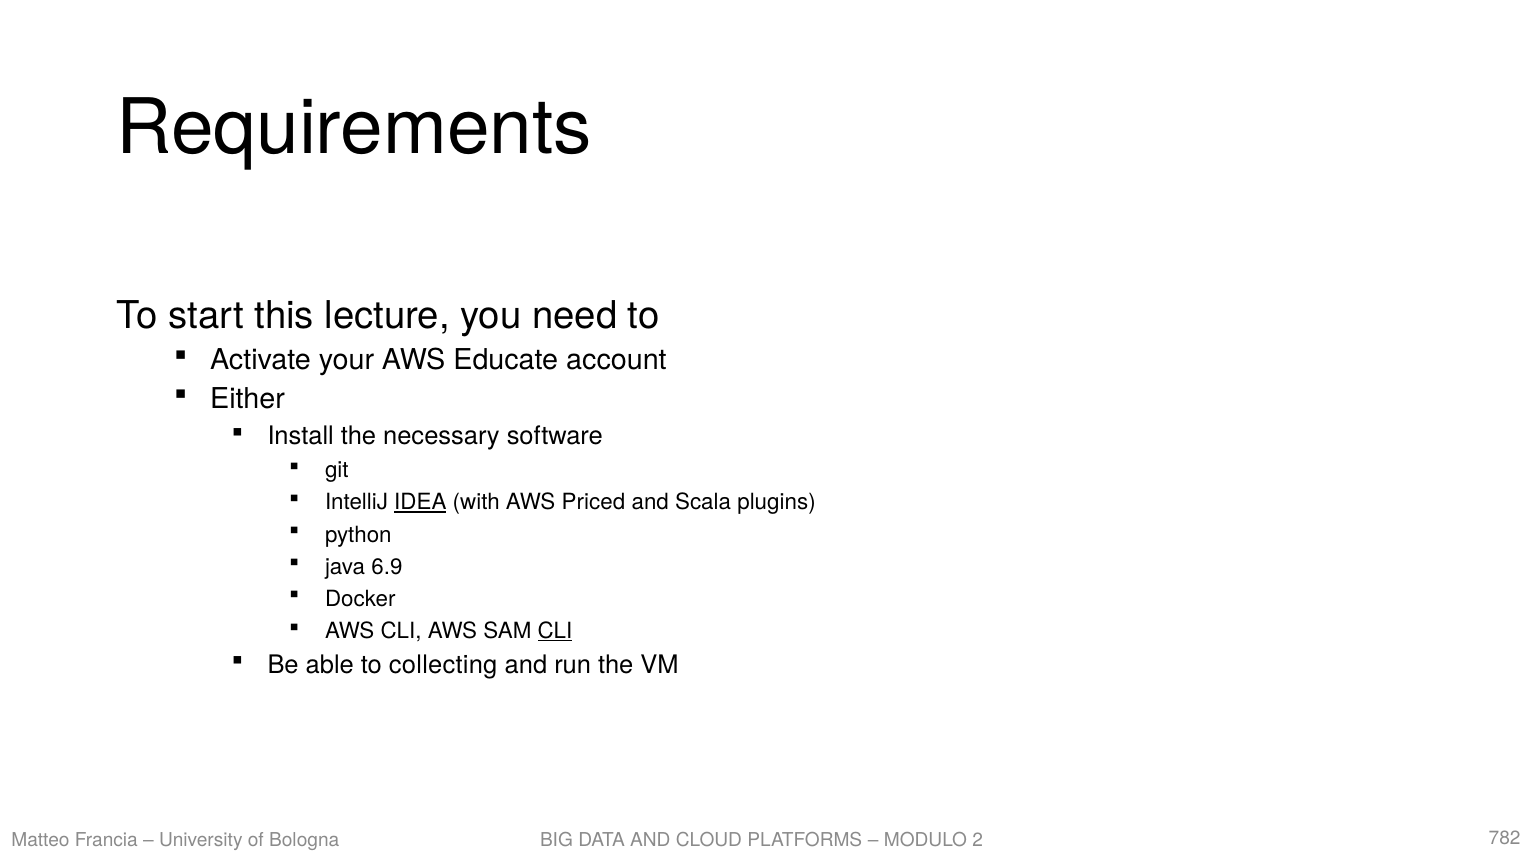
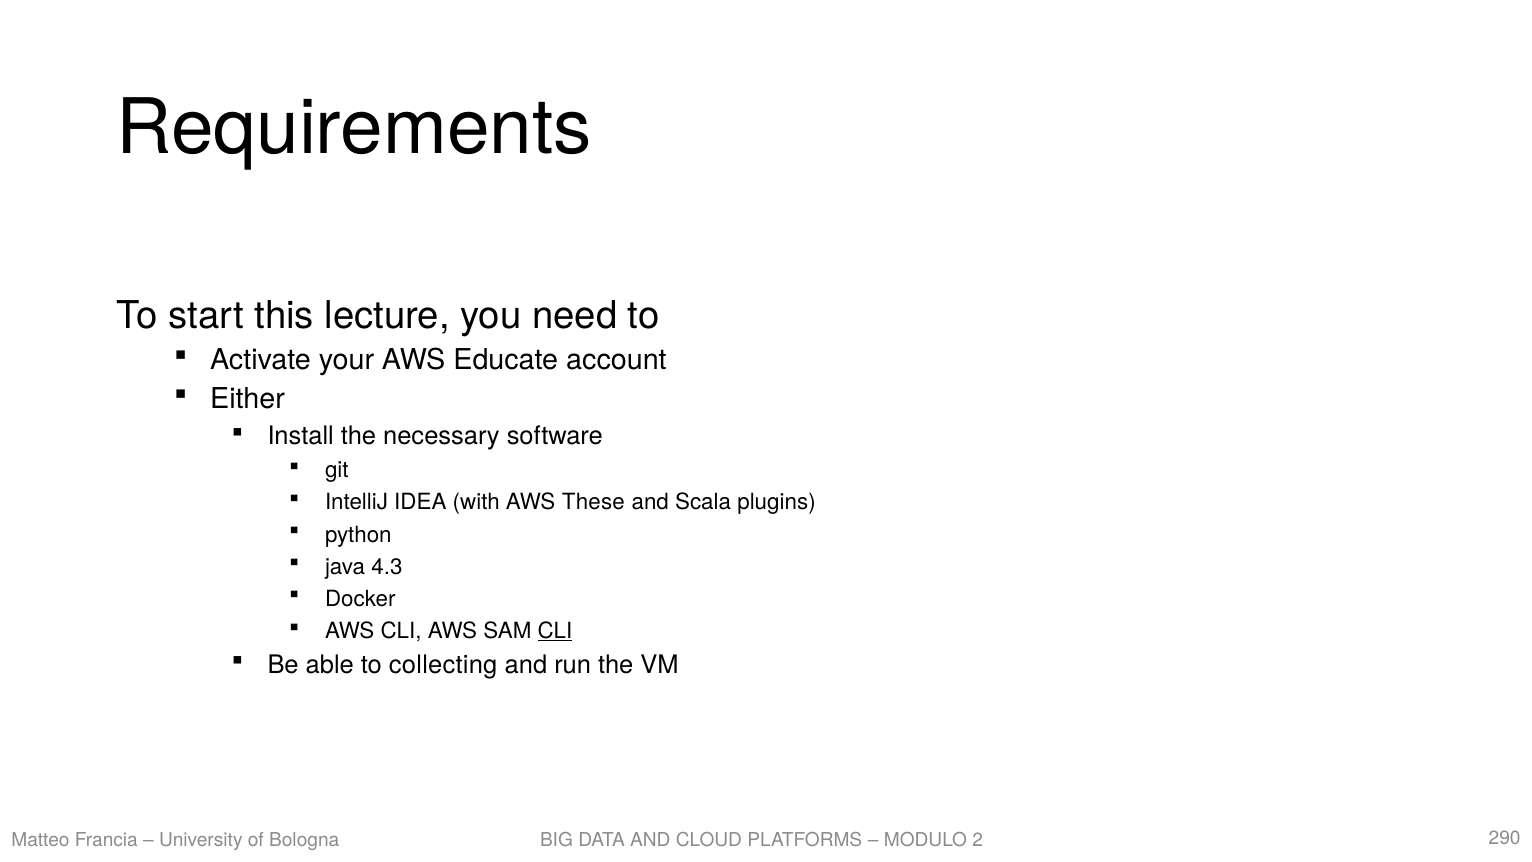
IDEA underline: present -> none
Priced: Priced -> These
6.9: 6.9 -> 4.3
782: 782 -> 290
